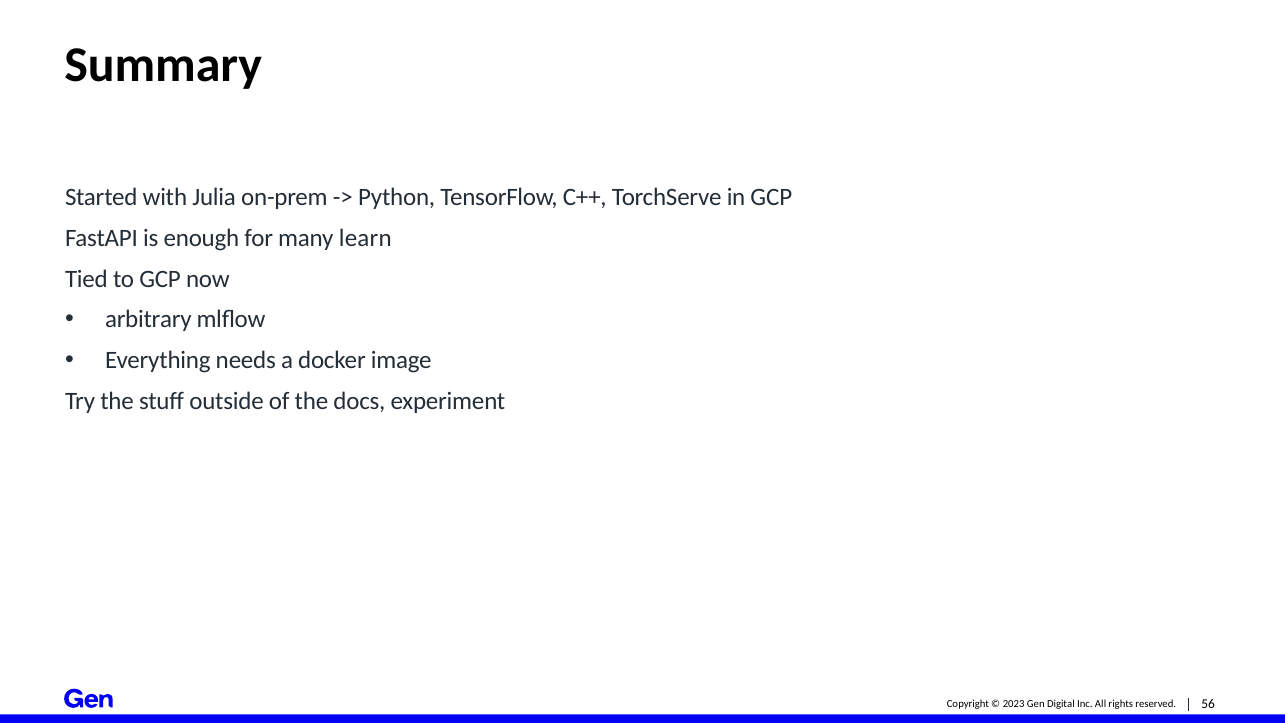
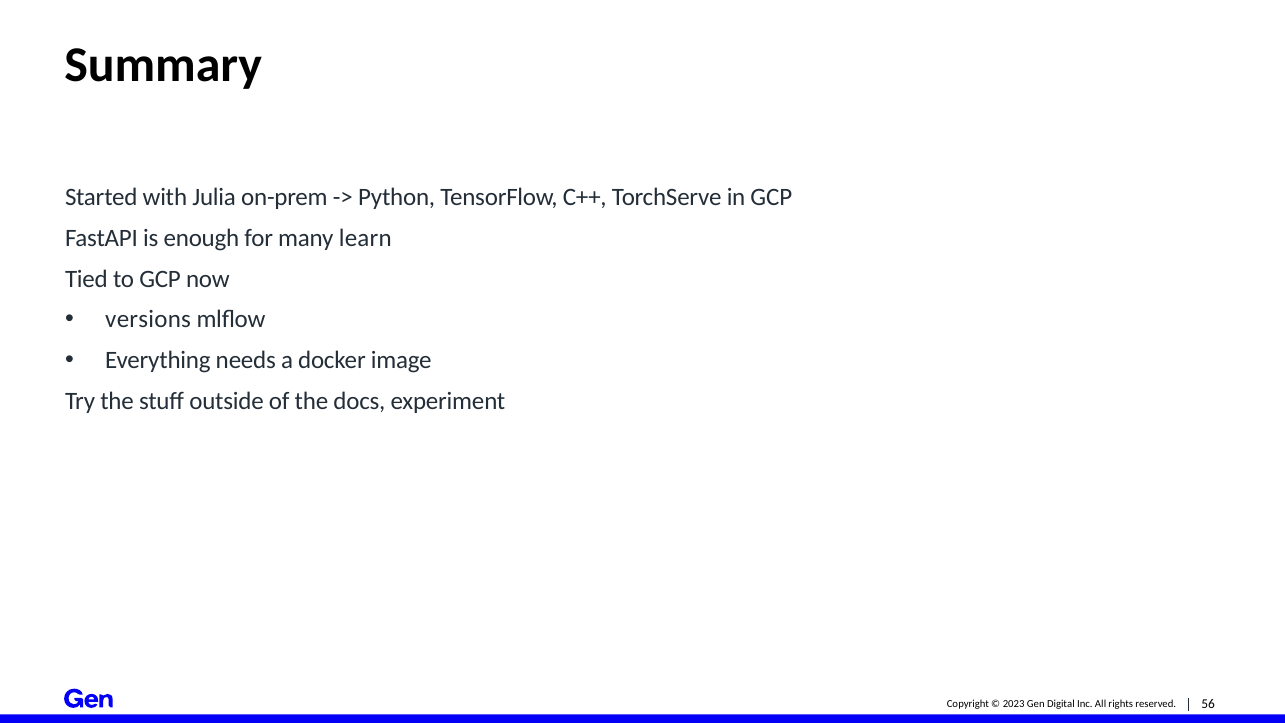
arbitrary: arbitrary -> versions
